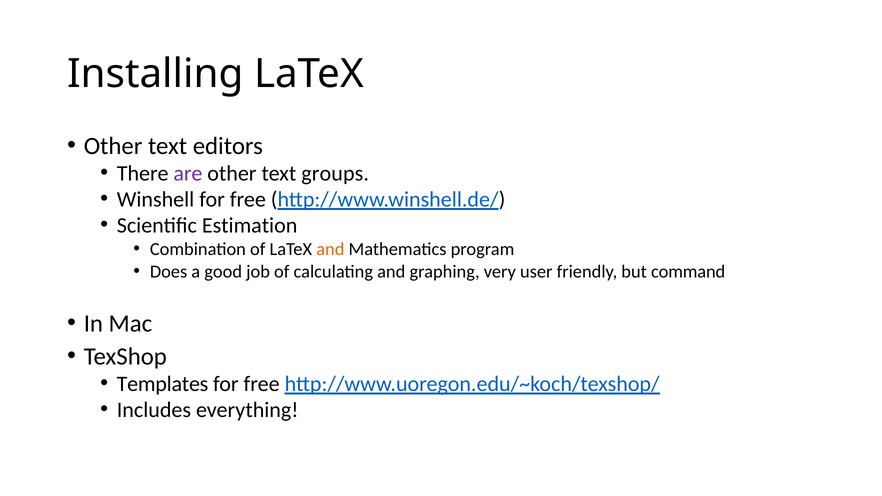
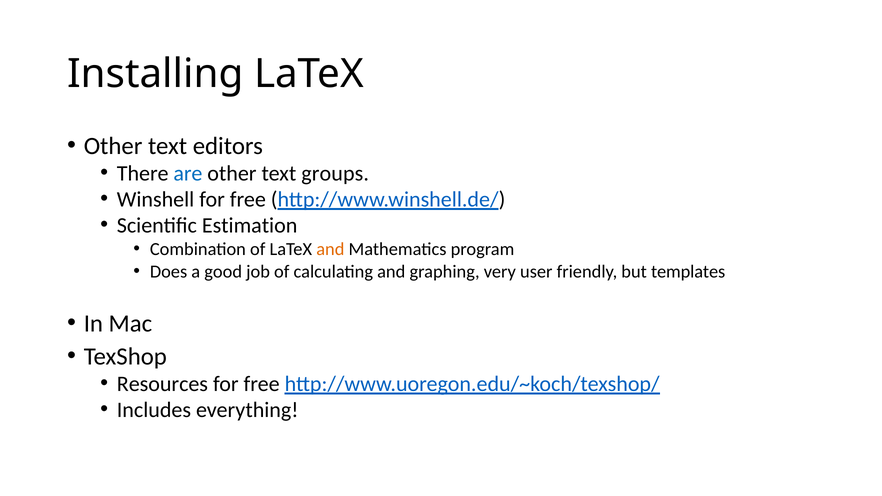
are colour: purple -> blue
command: command -> templates
Templates: Templates -> Resources
